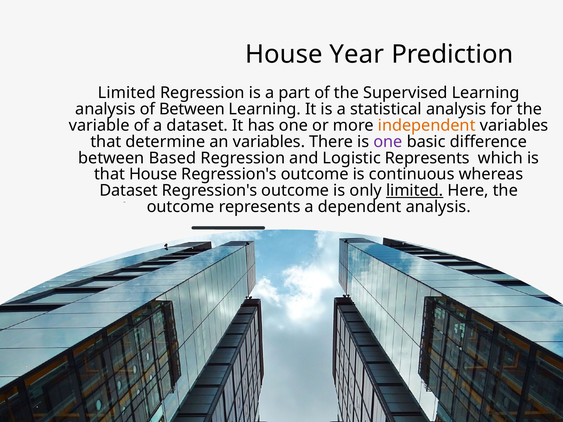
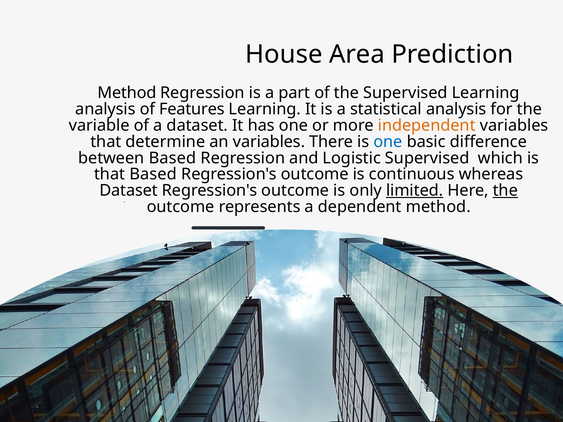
Year: Year -> Area
Limited at (127, 93): Limited -> Method
of Between: Between -> Features
one at (388, 142) colour: purple -> blue
Logistic Represents: Represents -> Supervised
that House: House -> Based
the at (505, 191) underline: none -> present
dependent analysis: analysis -> method
